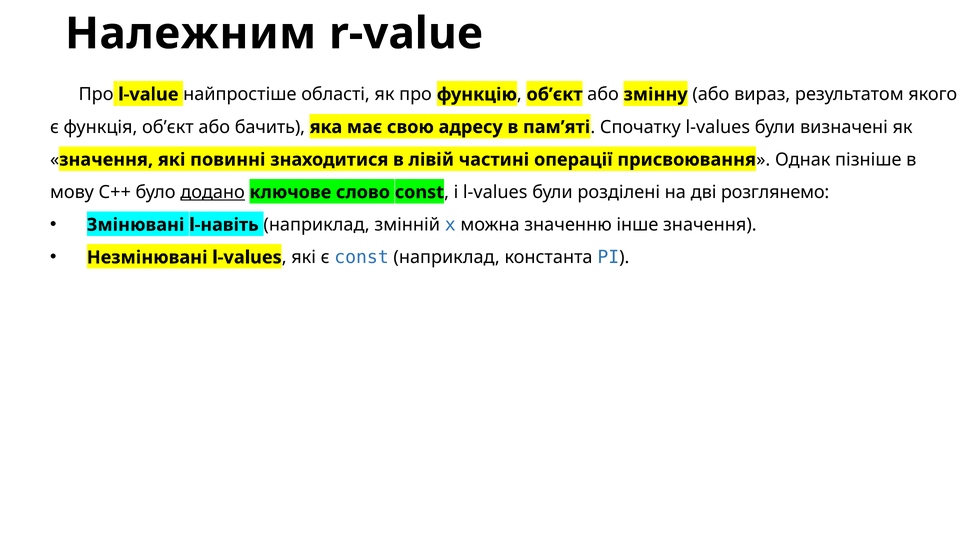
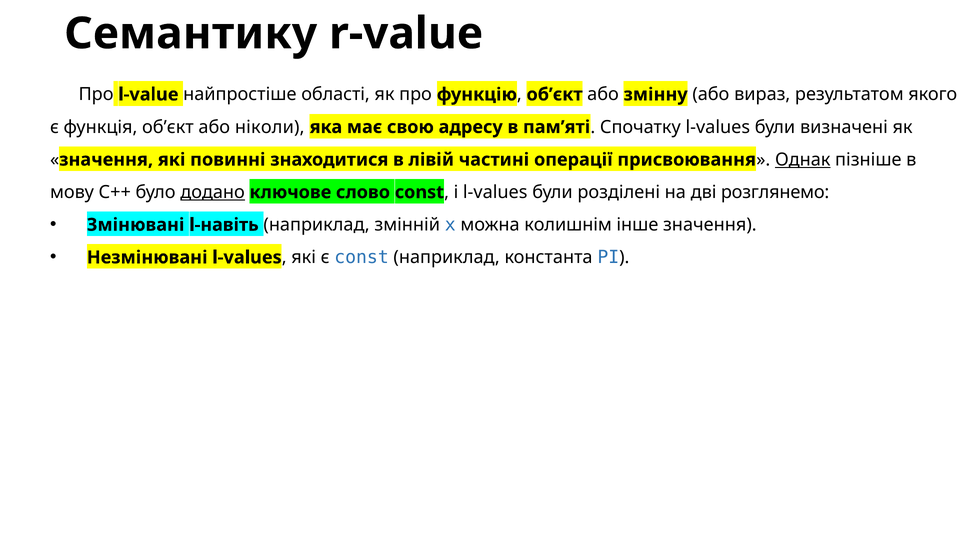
Належним: Належним -> Семантику
бачить: бачить -> ніколи
Однак underline: none -> present
значенню: значенню -> колишнім
